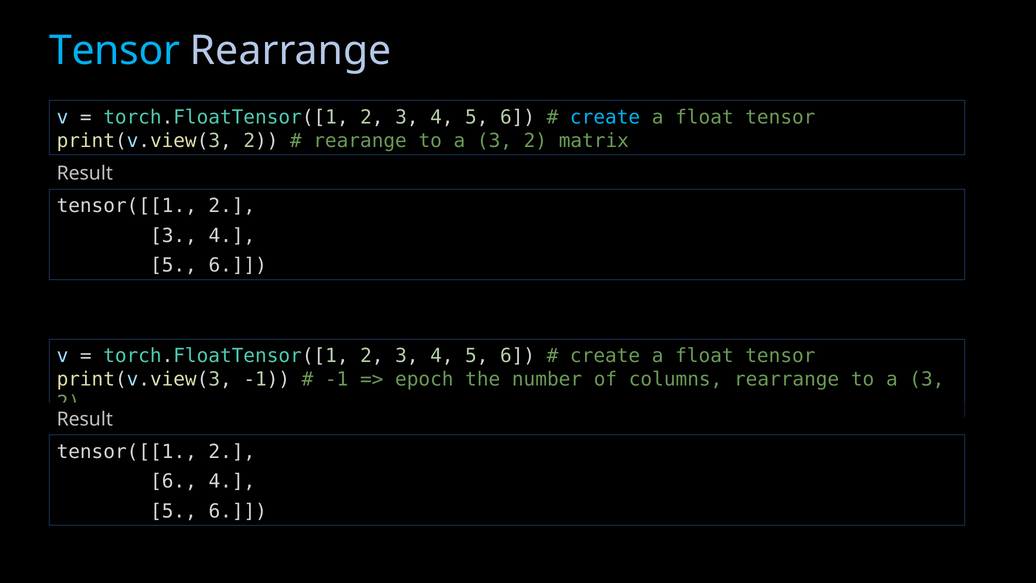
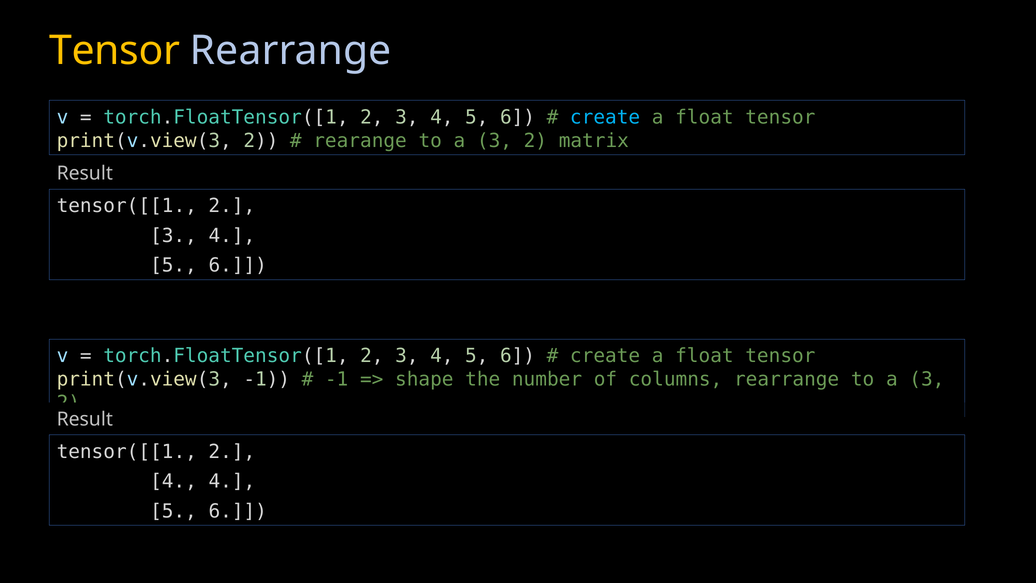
Tensor at (115, 51) colour: light blue -> yellow
epoch: epoch -> shape
6 at (173, 481): 6 -> 4
